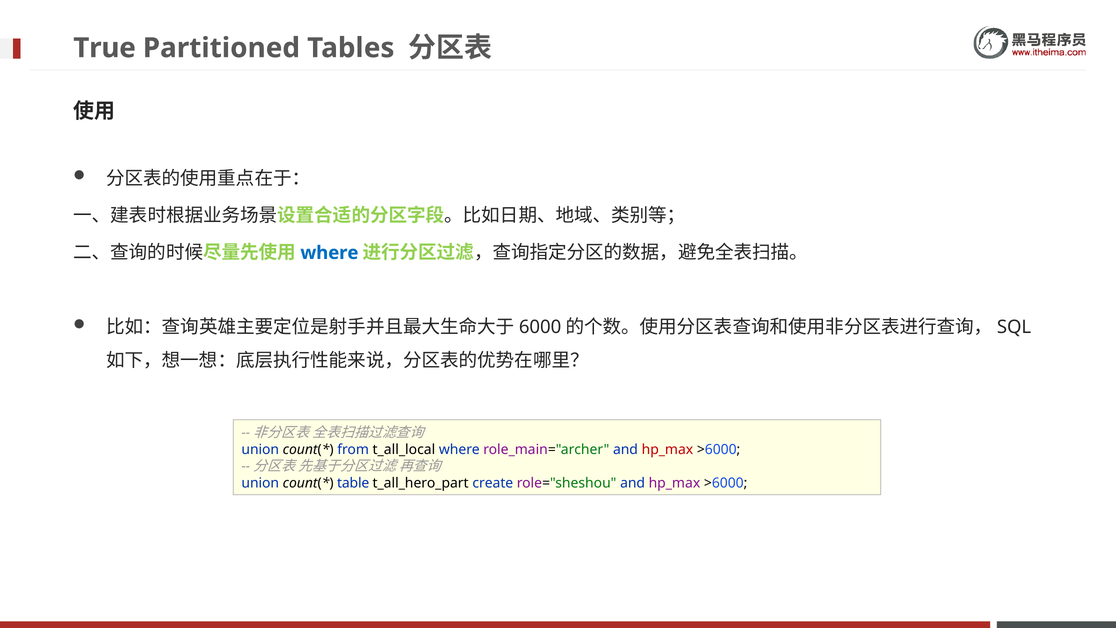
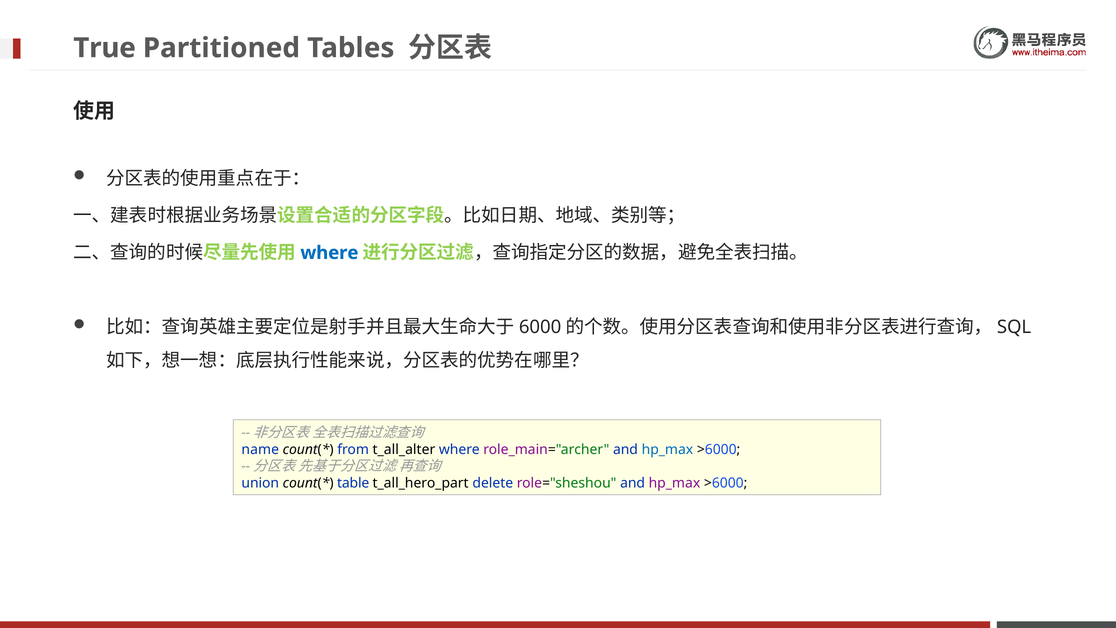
union at (260, 449): union -> name
t_all_local: t_all_local -> t_all_alter
hp_max at (667, 449) colour: red -> blue
create: create -> delete
